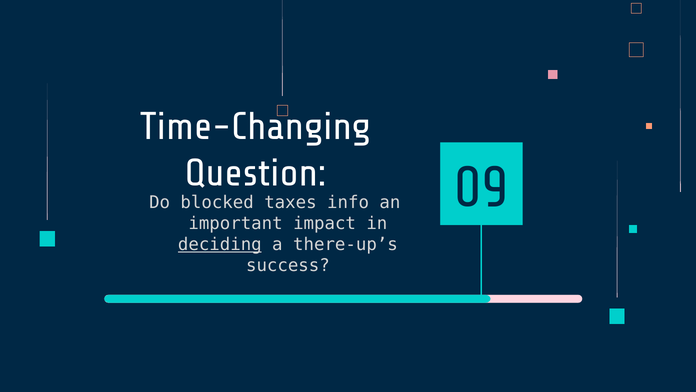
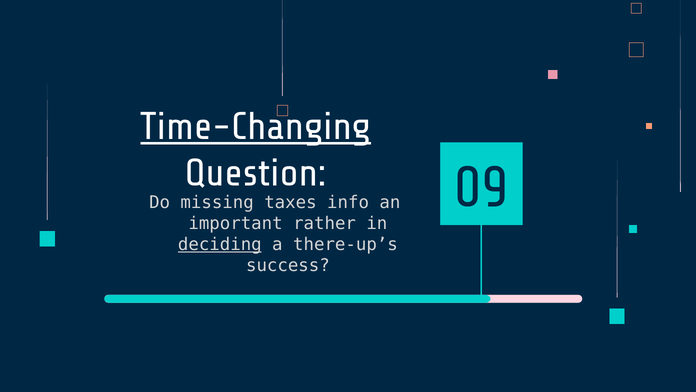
Time-Changing underline: none -> present
blocked: blocked -> missing
impact: impact -> rather
